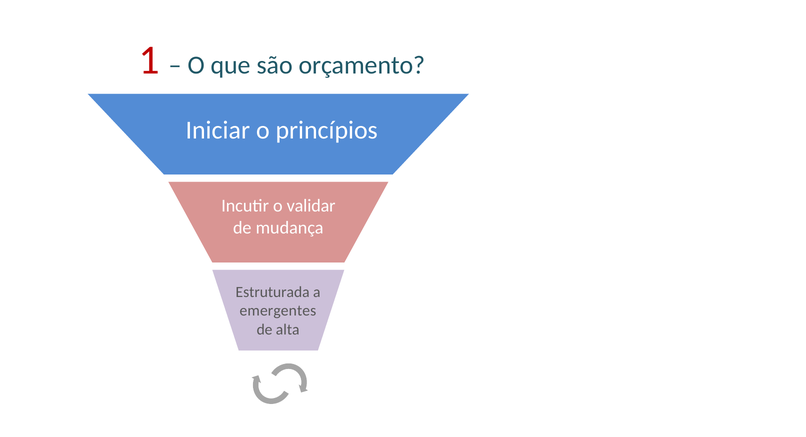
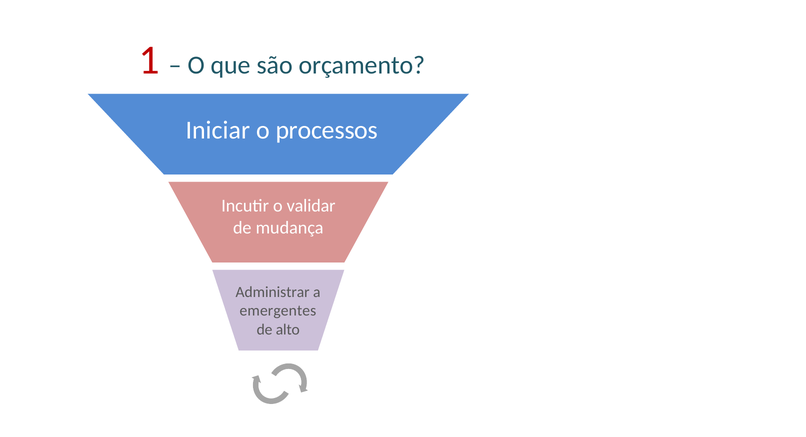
princípios: princípios -> processos
Estruturada: Estruturada -> Administrar
alta: alta -> alto
